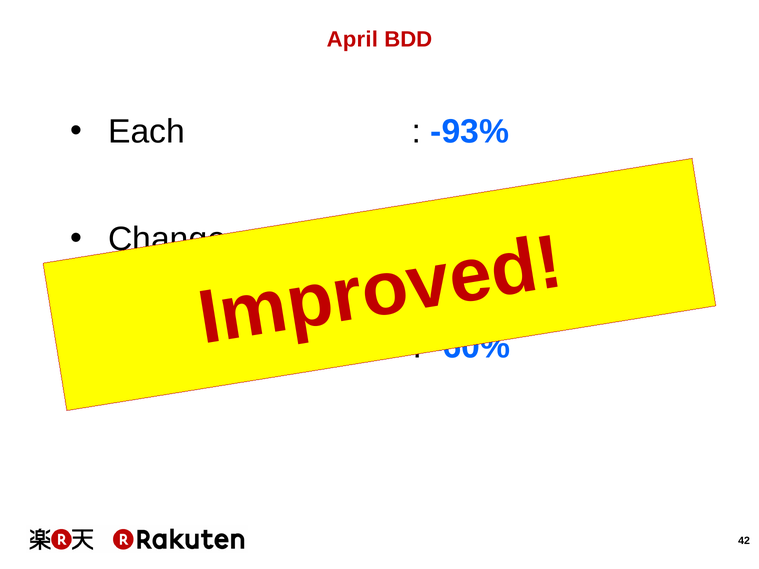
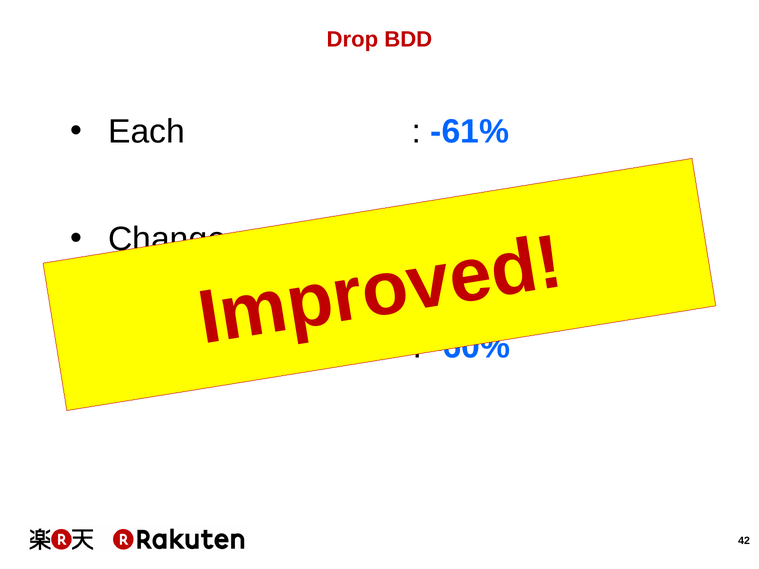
April: April -> Drop
-93%: -93% -> -61%
